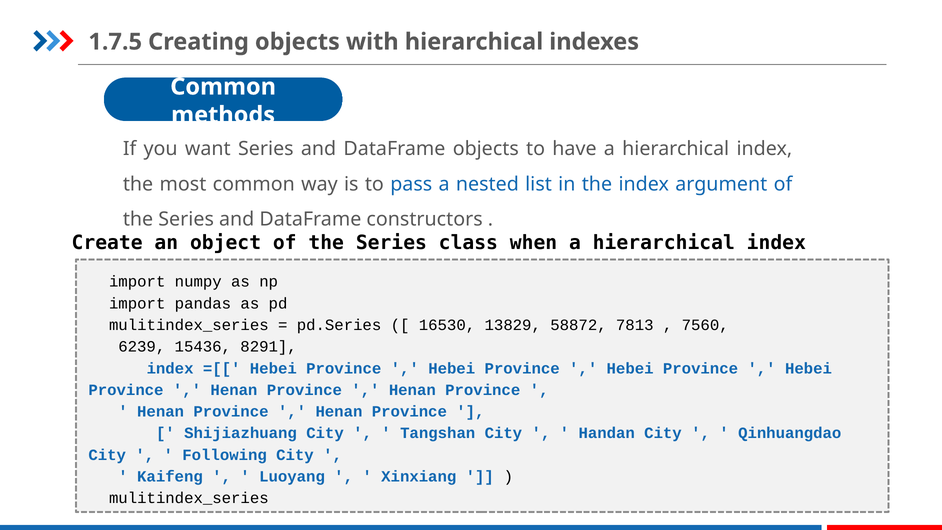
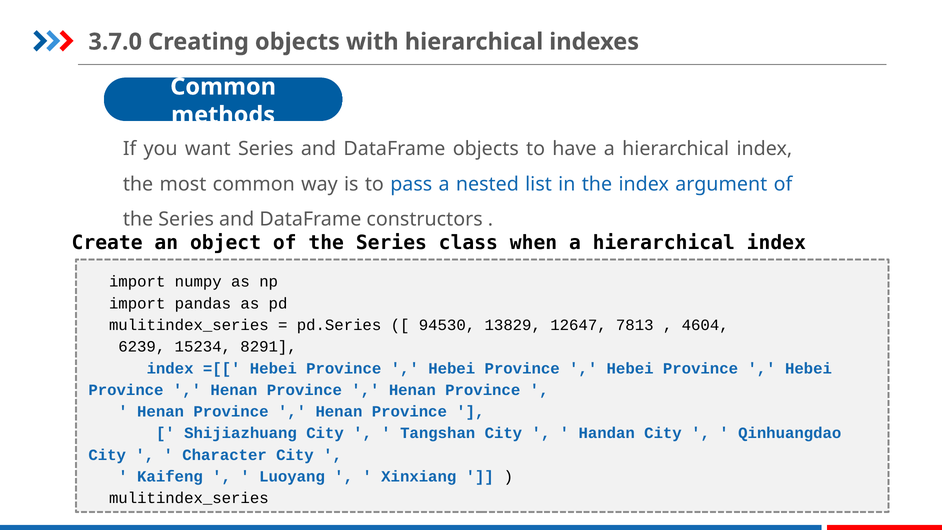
1.7.5: 1.7.5 -> 3.7.0
16530: 16530 -> 94530
58872: 58872 -> 12647
7560: 7560 -> 4604
15436: 15436 -> 15234
Following: Following -> Character
